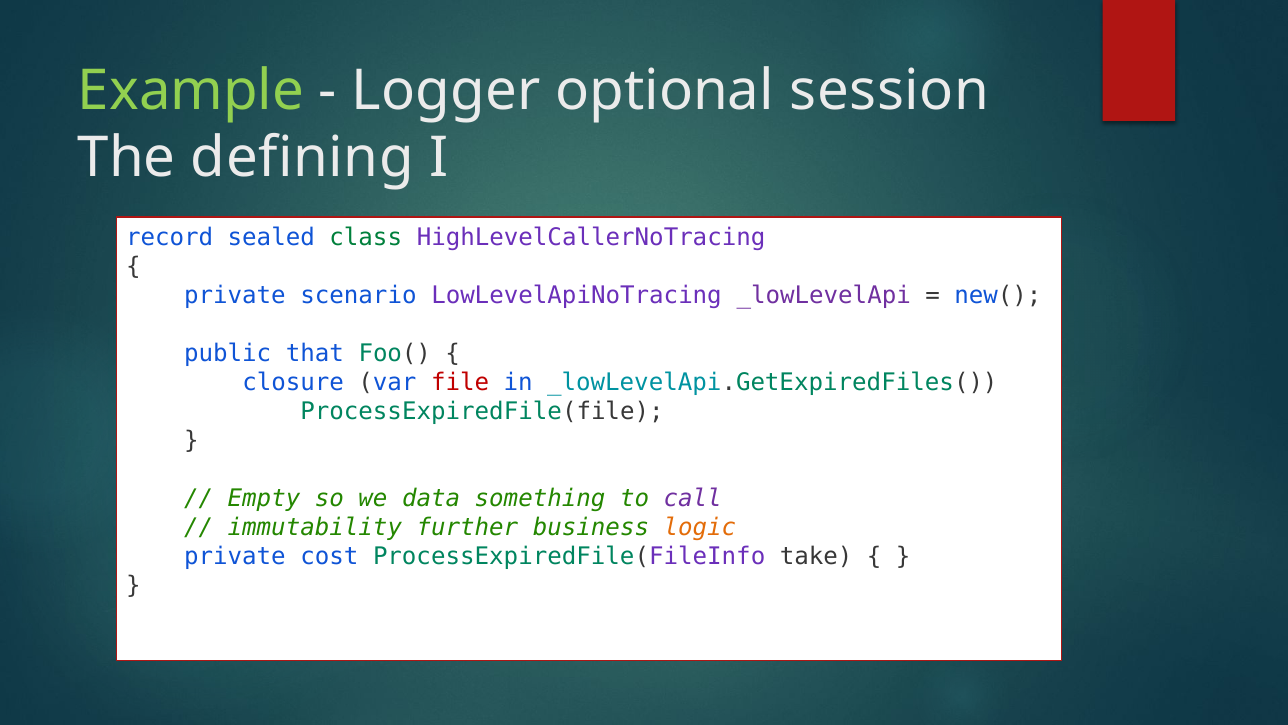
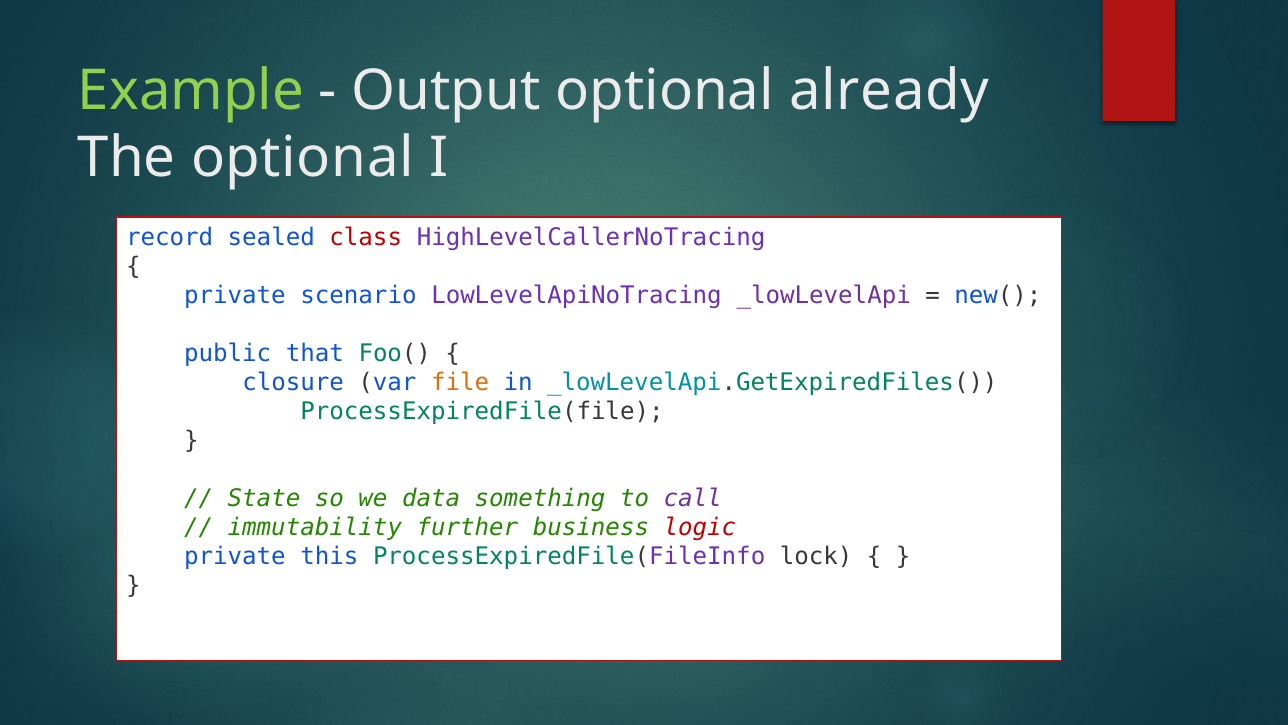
Logger: Logger -> Output
session: session -> already
The defining: defining -> optional
class colour: green -> red
file colour: red -> orange
Empty: Empty -> State
logic colour: orange -> red
cost: cost -> this
take: take -> lock
